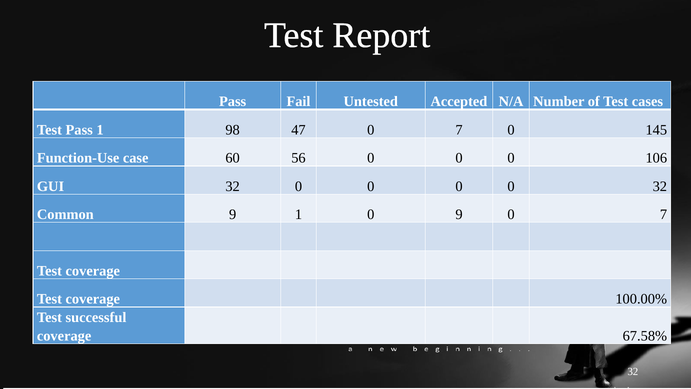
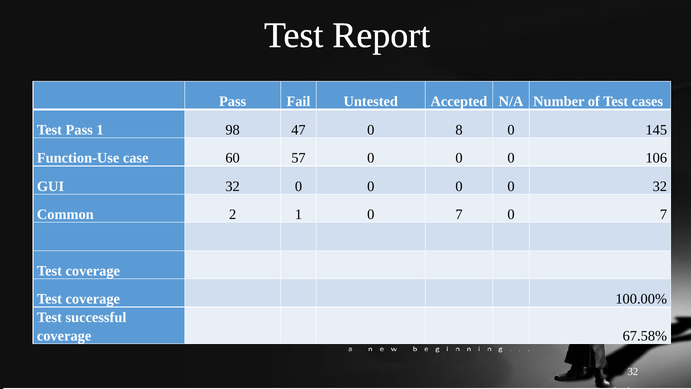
47 0 7: 7 -> 8
56: 56 -> 57
Common 9: 9 -> 2
1 0 9: 9 -> 7
